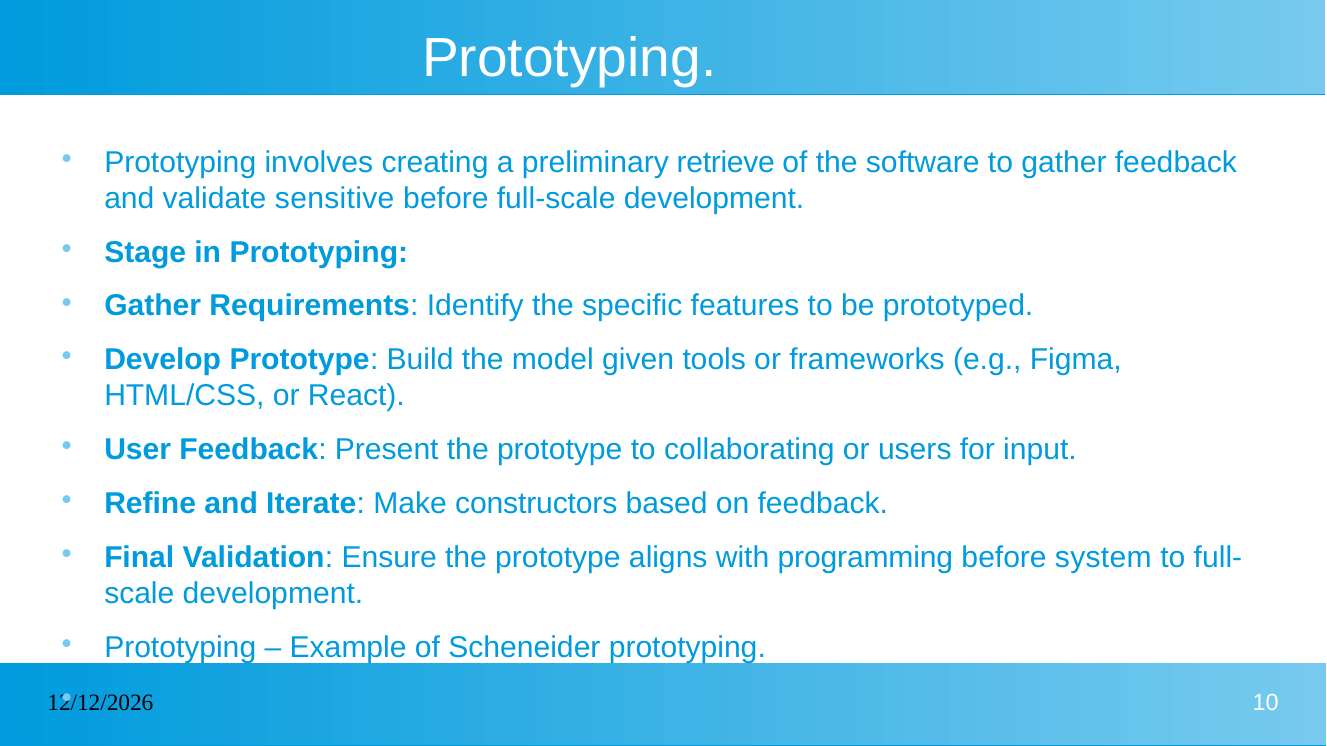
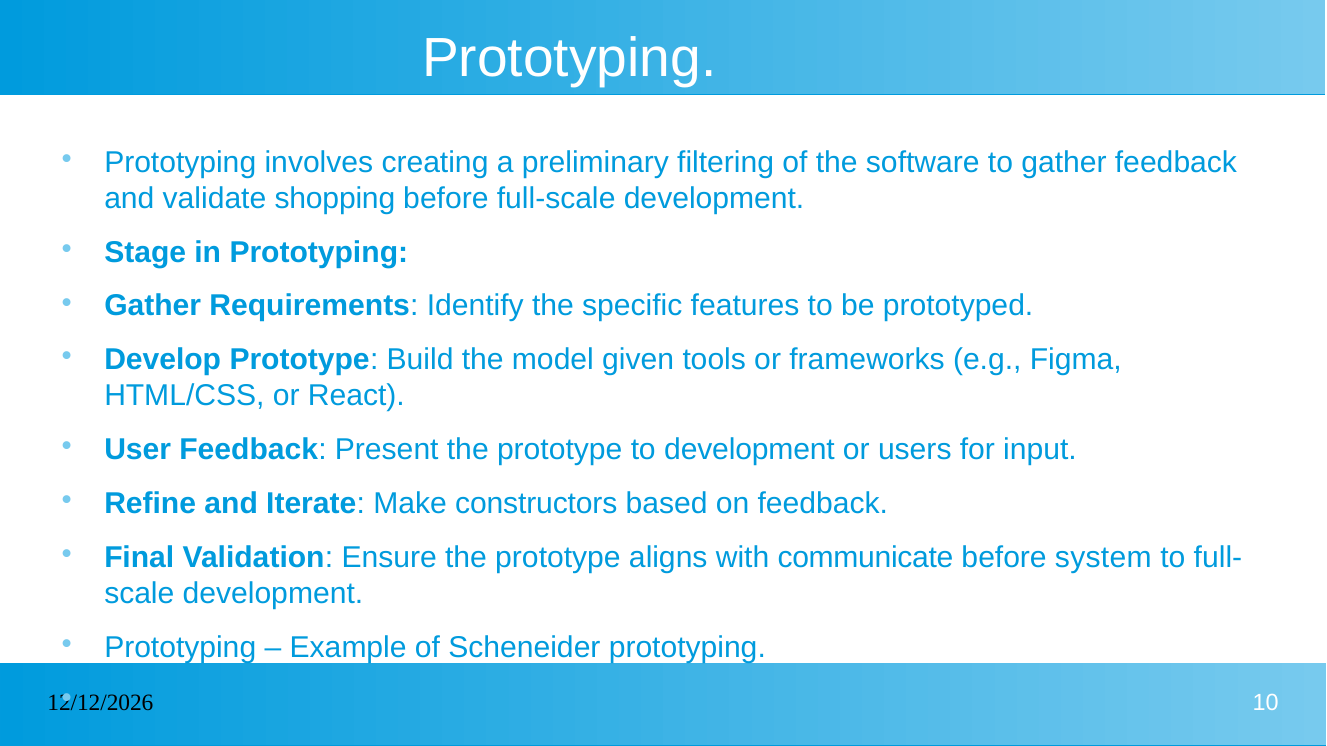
retrieve: retrieve -> filtering
sensitive: sensitive -> shopping
to collaborating: collaborating -> development
programming: programming -> communicate
